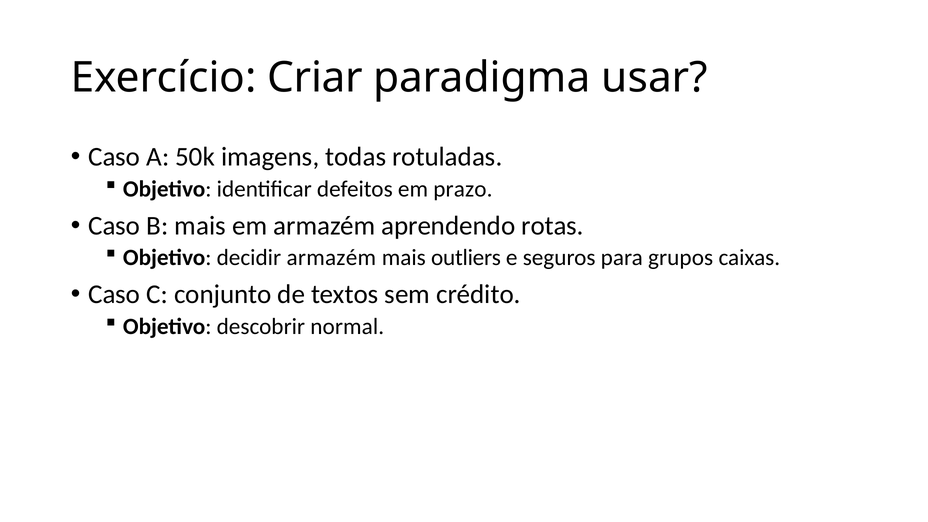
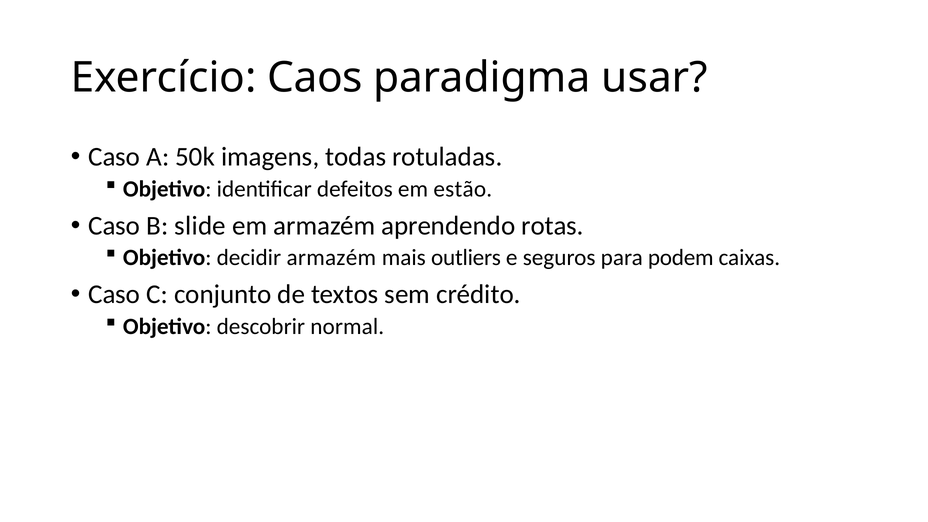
Criar: Criar -> Caos
prazo: prazo -> estão
B mais: mais -> slide
grupos: grupos -> podem
